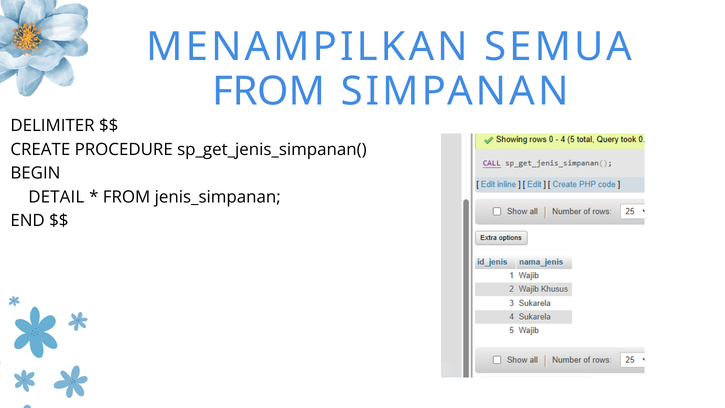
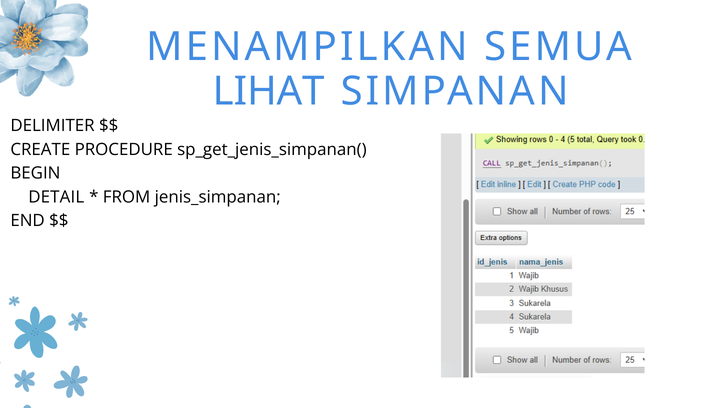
FROM at (269, 91): FROM -> LIHAT
